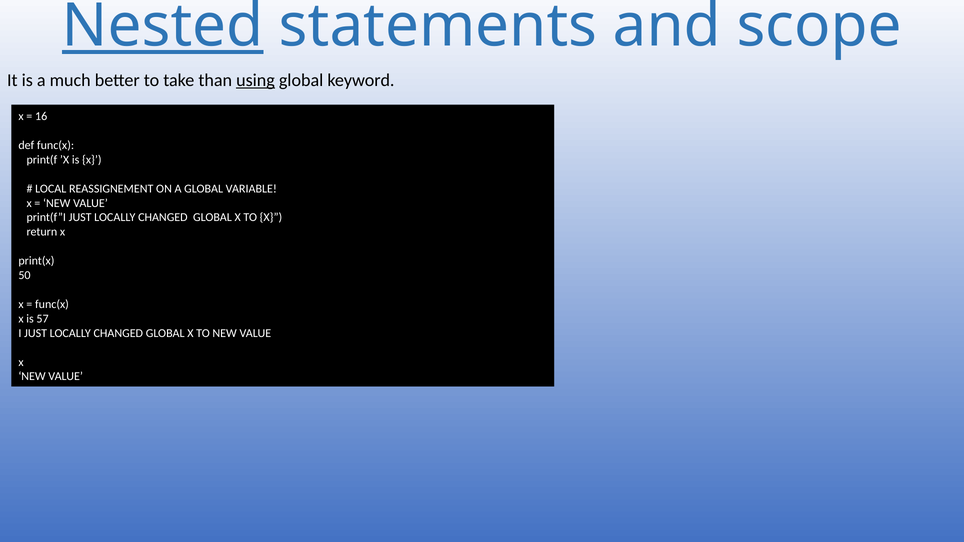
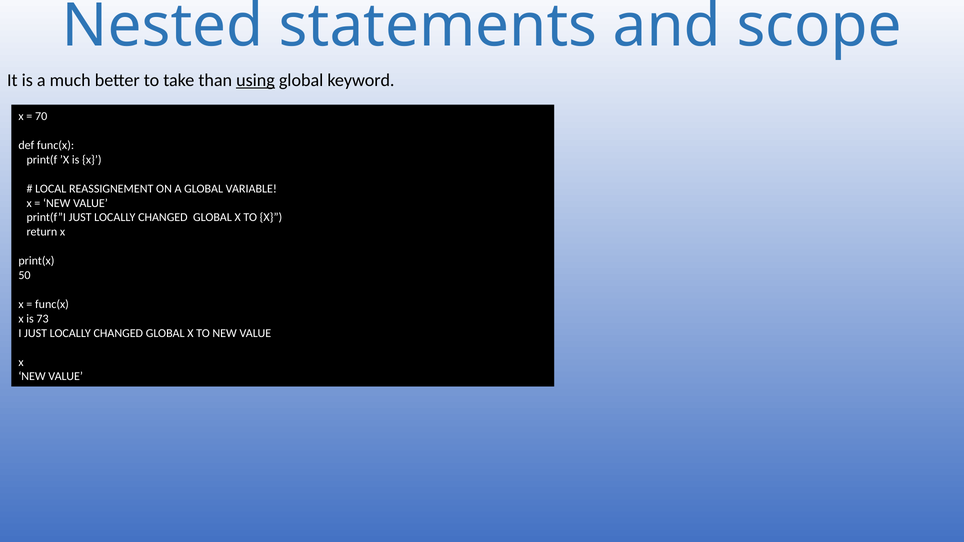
Nested underline: present -> none
16: 16 -> 70
57: 57 -> 73
